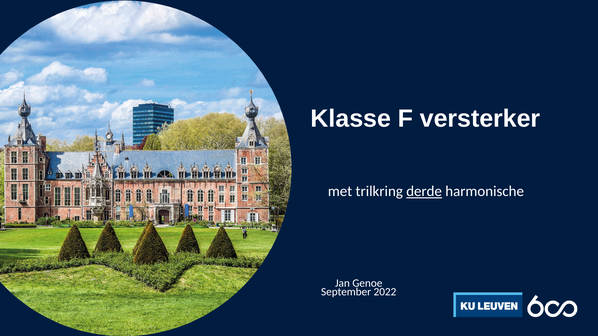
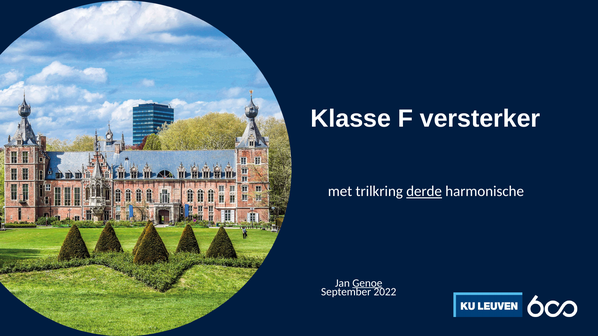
Genoe underline: none -> present
